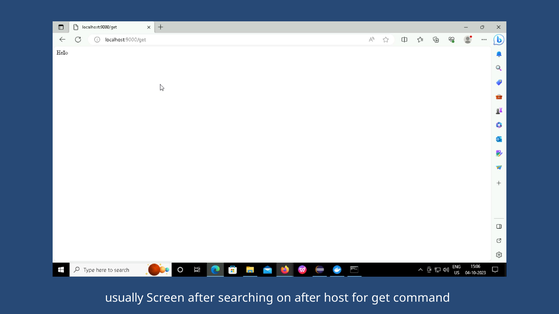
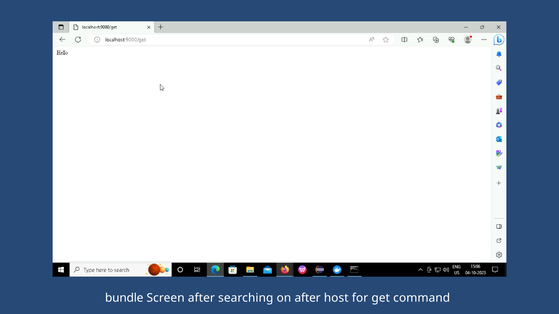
usually: usually -> bundle
